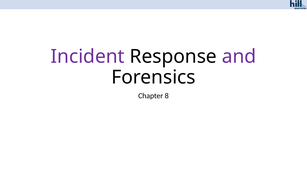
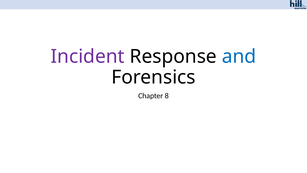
and colour: purple -> blue
